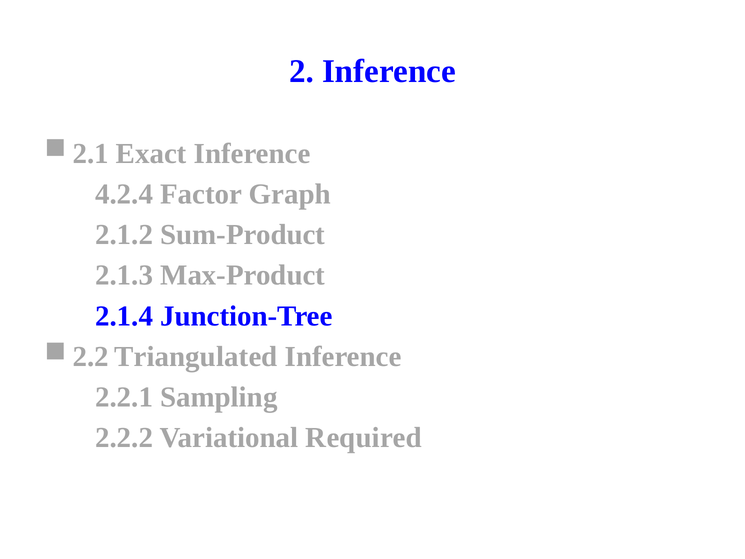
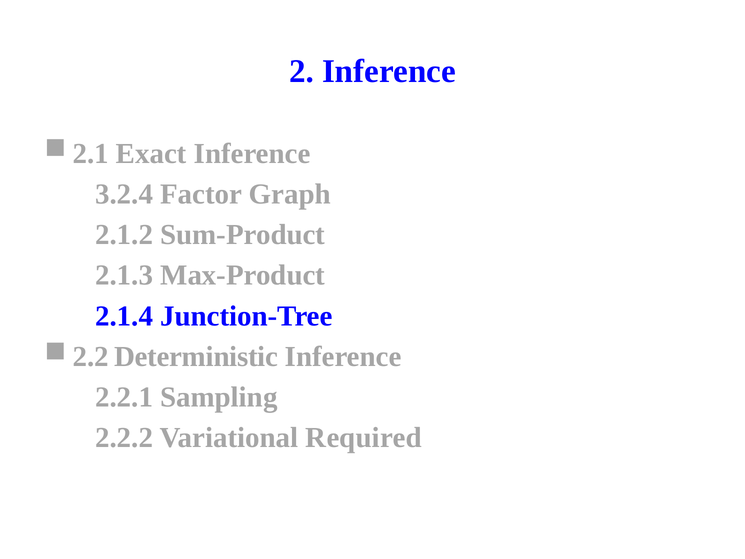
4.2.4: 4.2.4 -> 3.2.4
Triangulated: Triangulated -> Deterministic
